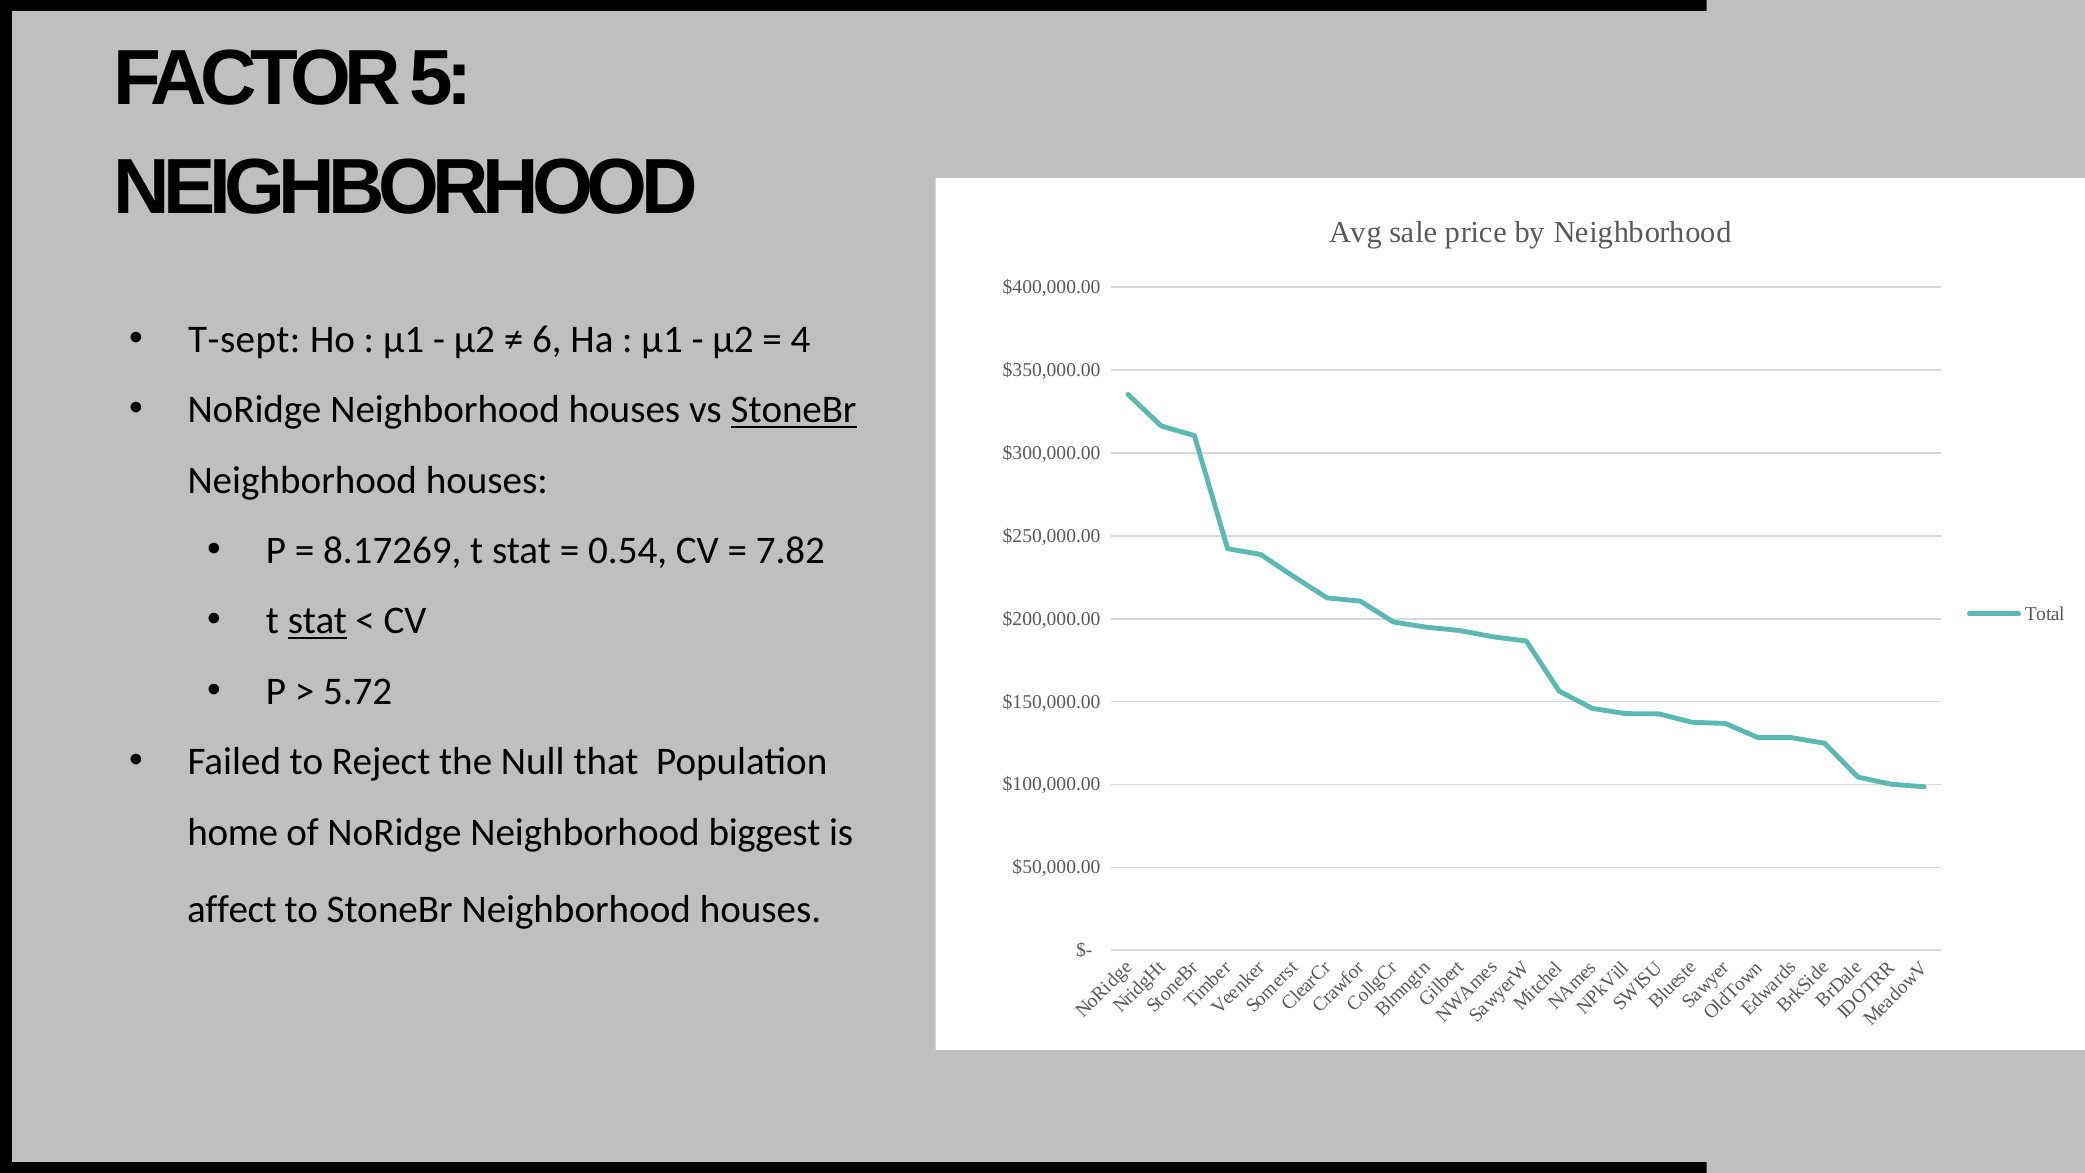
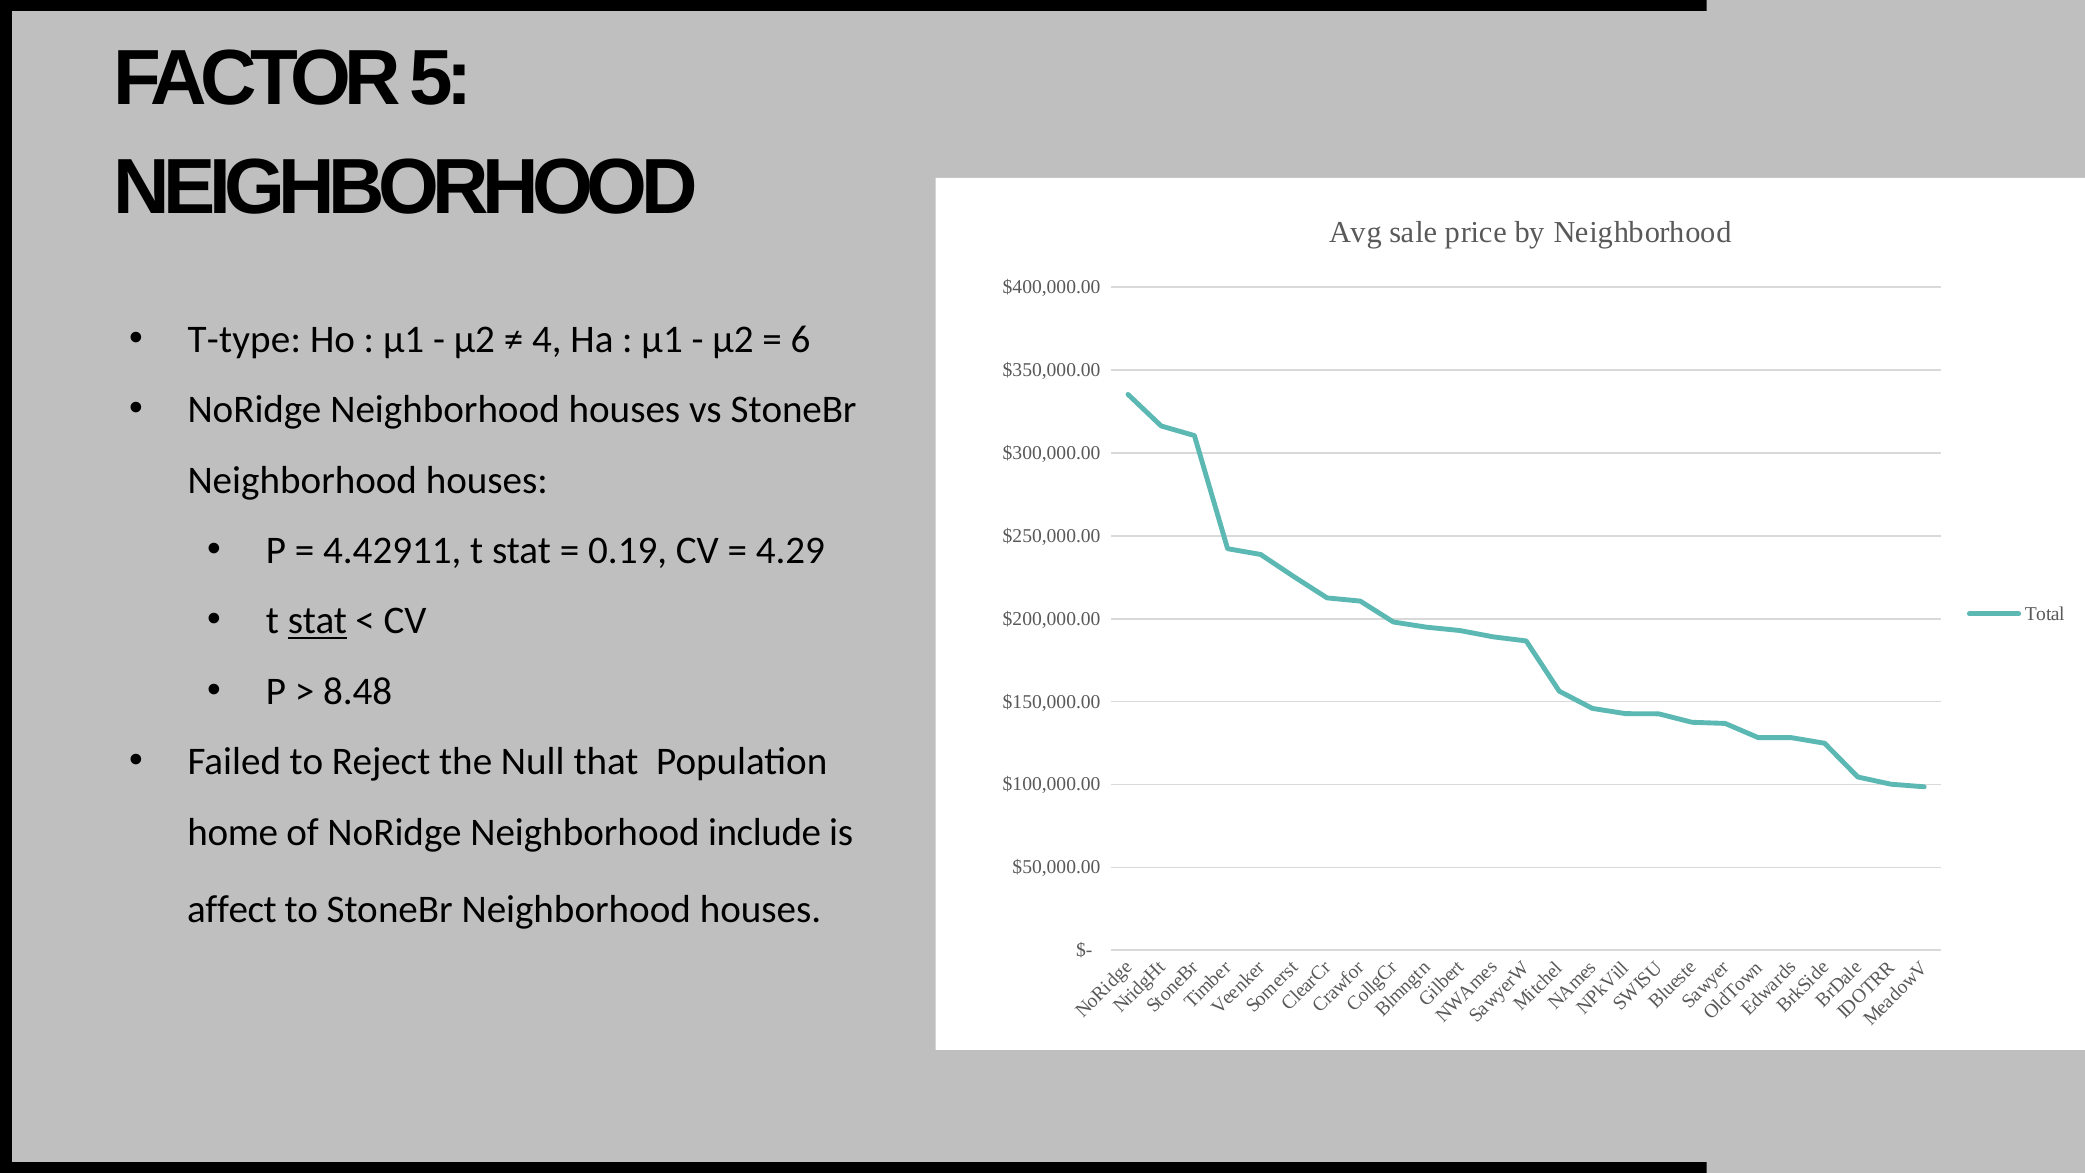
T-sept: T-sept -> T-type
6: 6 -> 4
4: 4 -> 6
StoneBr at (794, 410) underline: present -> none
8.17269: 8.17269 -> 4.42911
0.54: 0.54 -> 0.19
7.82: 7.82 -> 4.29
5.72: 5.72 -> 8.48
biggest: biggest -> include
